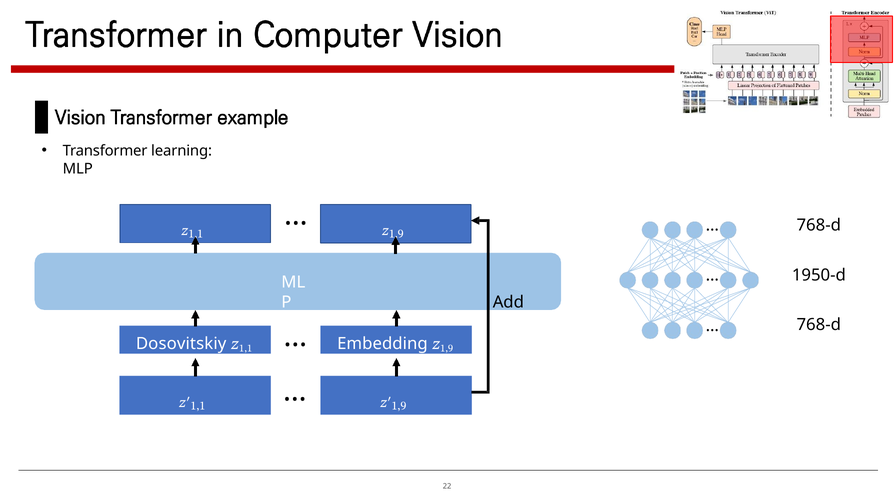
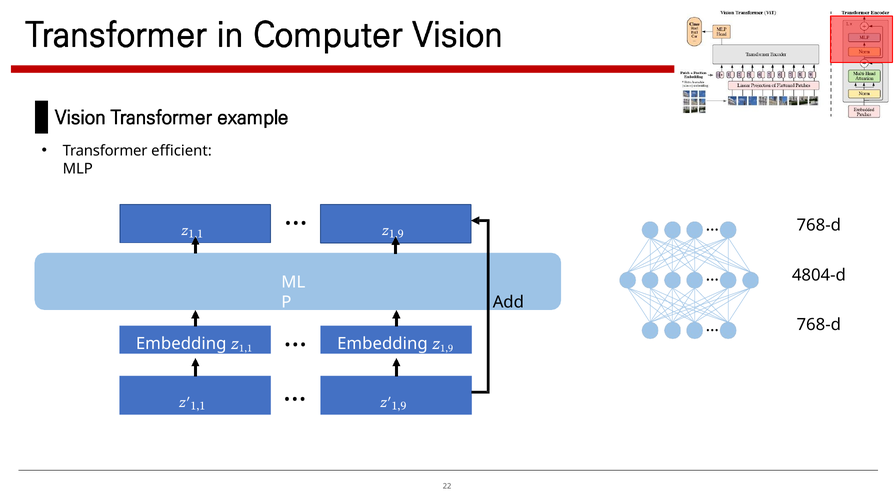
learning: learning -> efficient
1950-d: 1950-d -> 4804-d
Dosovitskiy at (181, 343): Dosovitskiy -> Embedding
